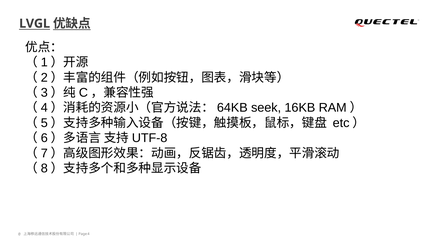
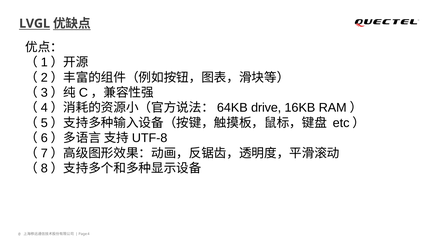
seek: seek -> drive
